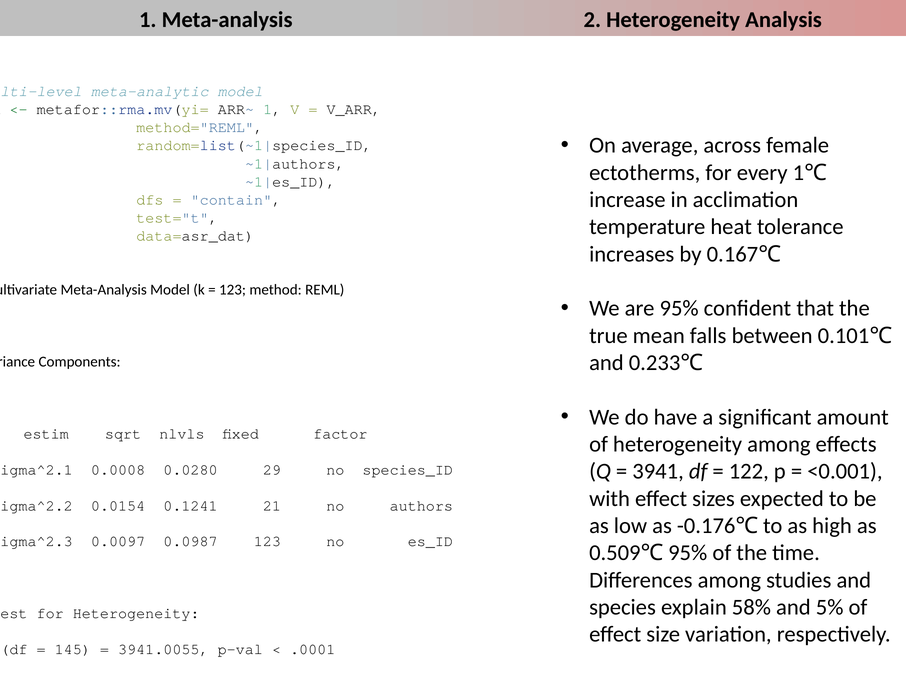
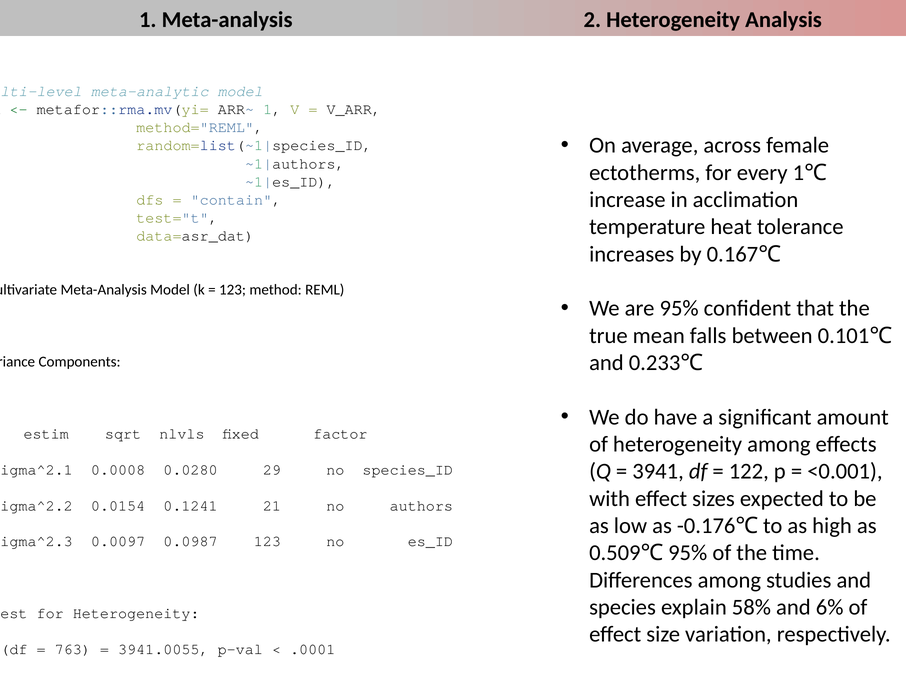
5%: 5% -> 6%
145: 145 -> 763
